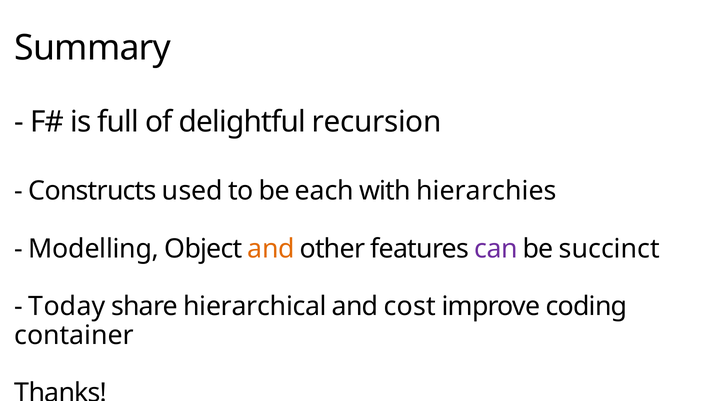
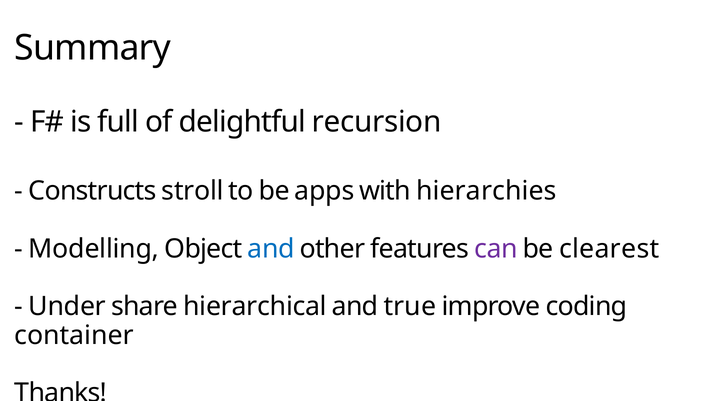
used: used -> stroll
each: each -> apps
and at (271, 249) colour: orange -> blue
succinct: succinct -> clearest
Today: Today -> Under
cost: cost -> true
